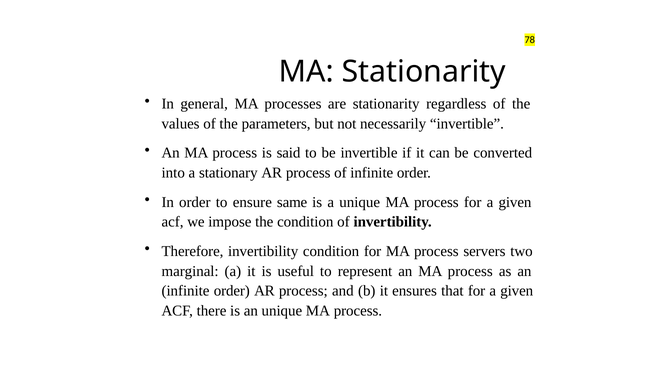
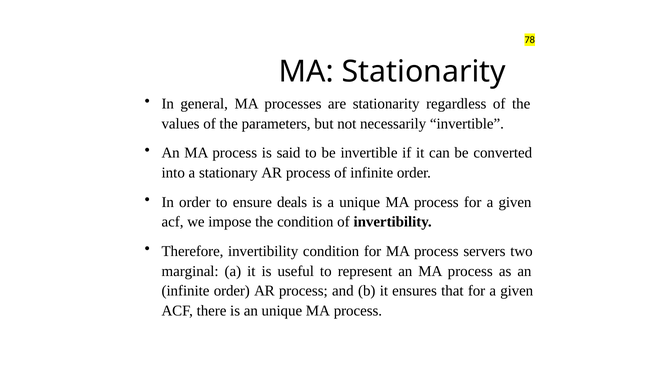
same: same -> deals
